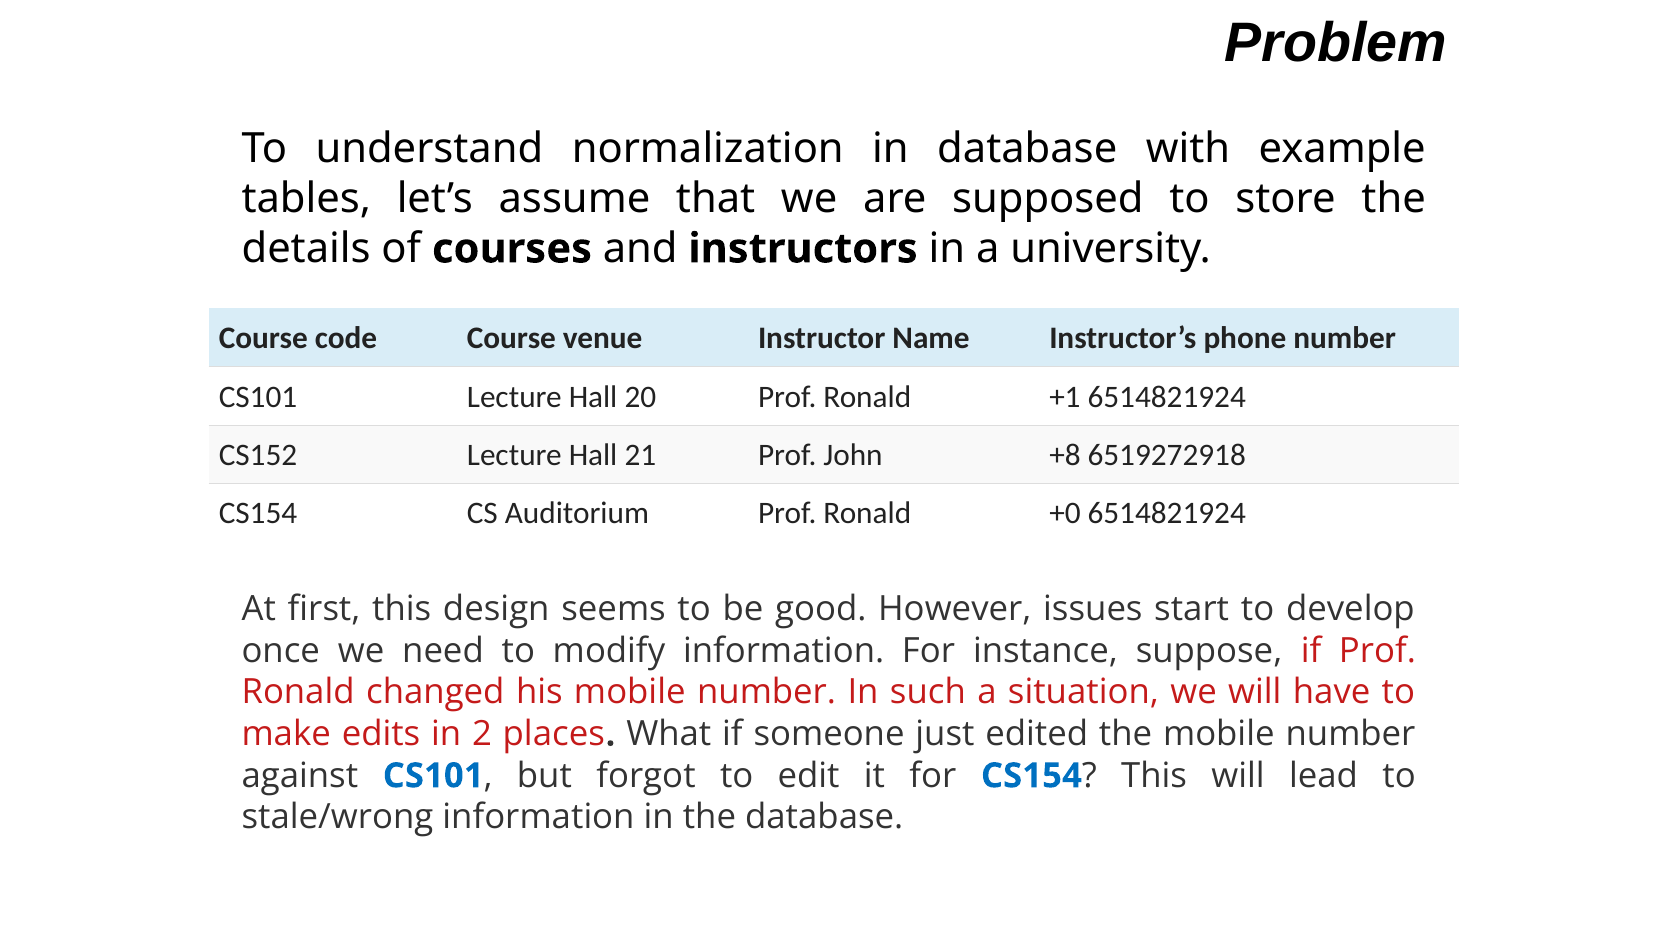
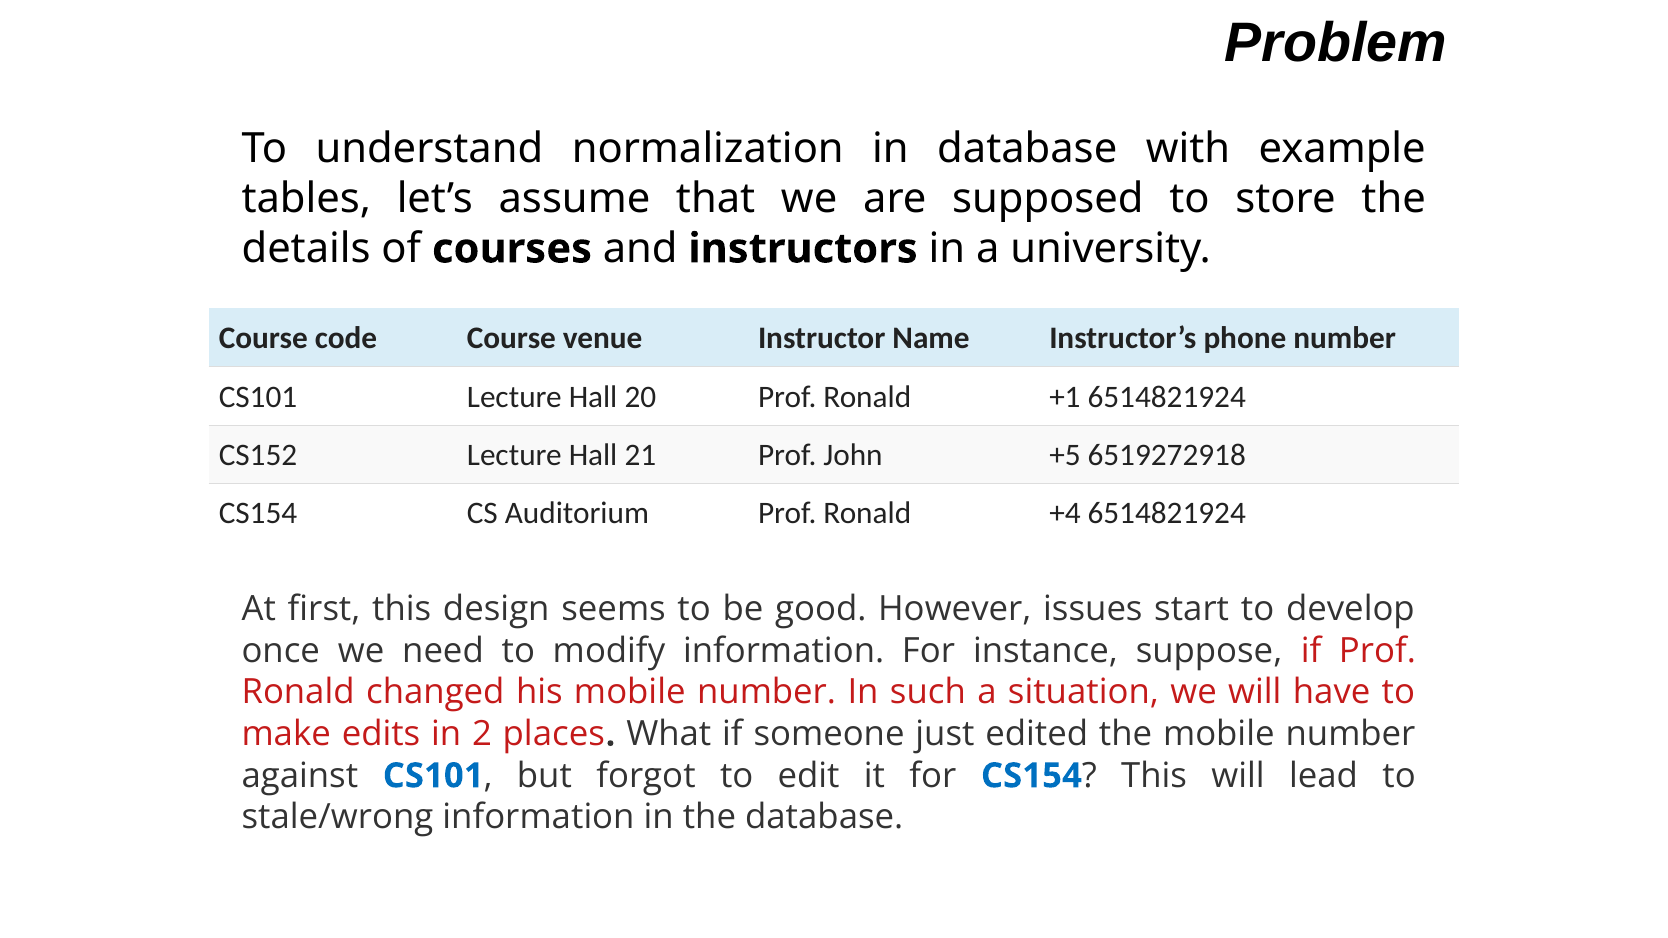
+8: +8 -> +5
+0: +0 -> +4
